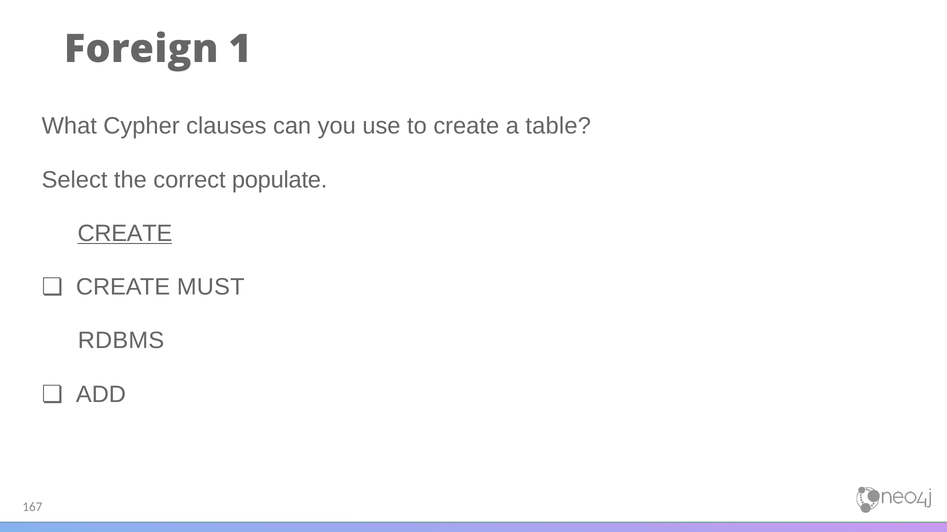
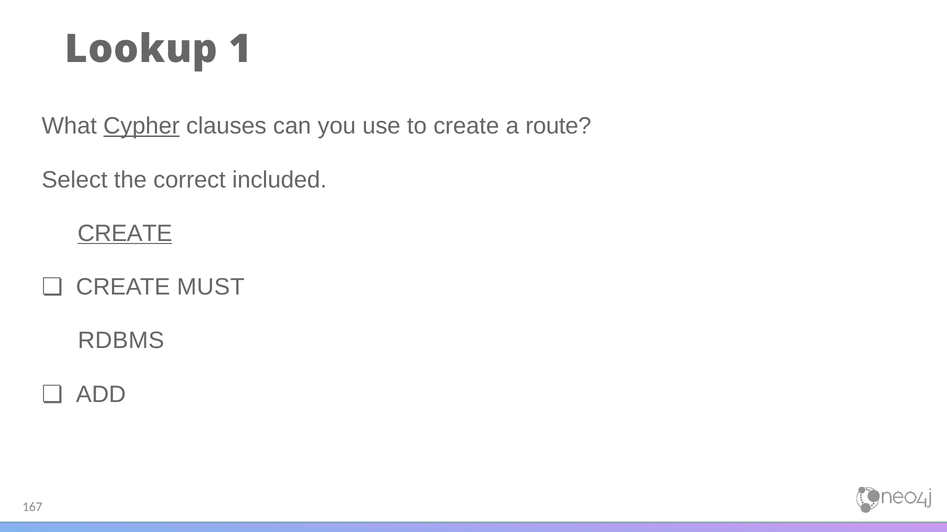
Foreign: Foreign -> Lookup
Cypher underline: none -> present
table: table -> route
populate: populate -> included
